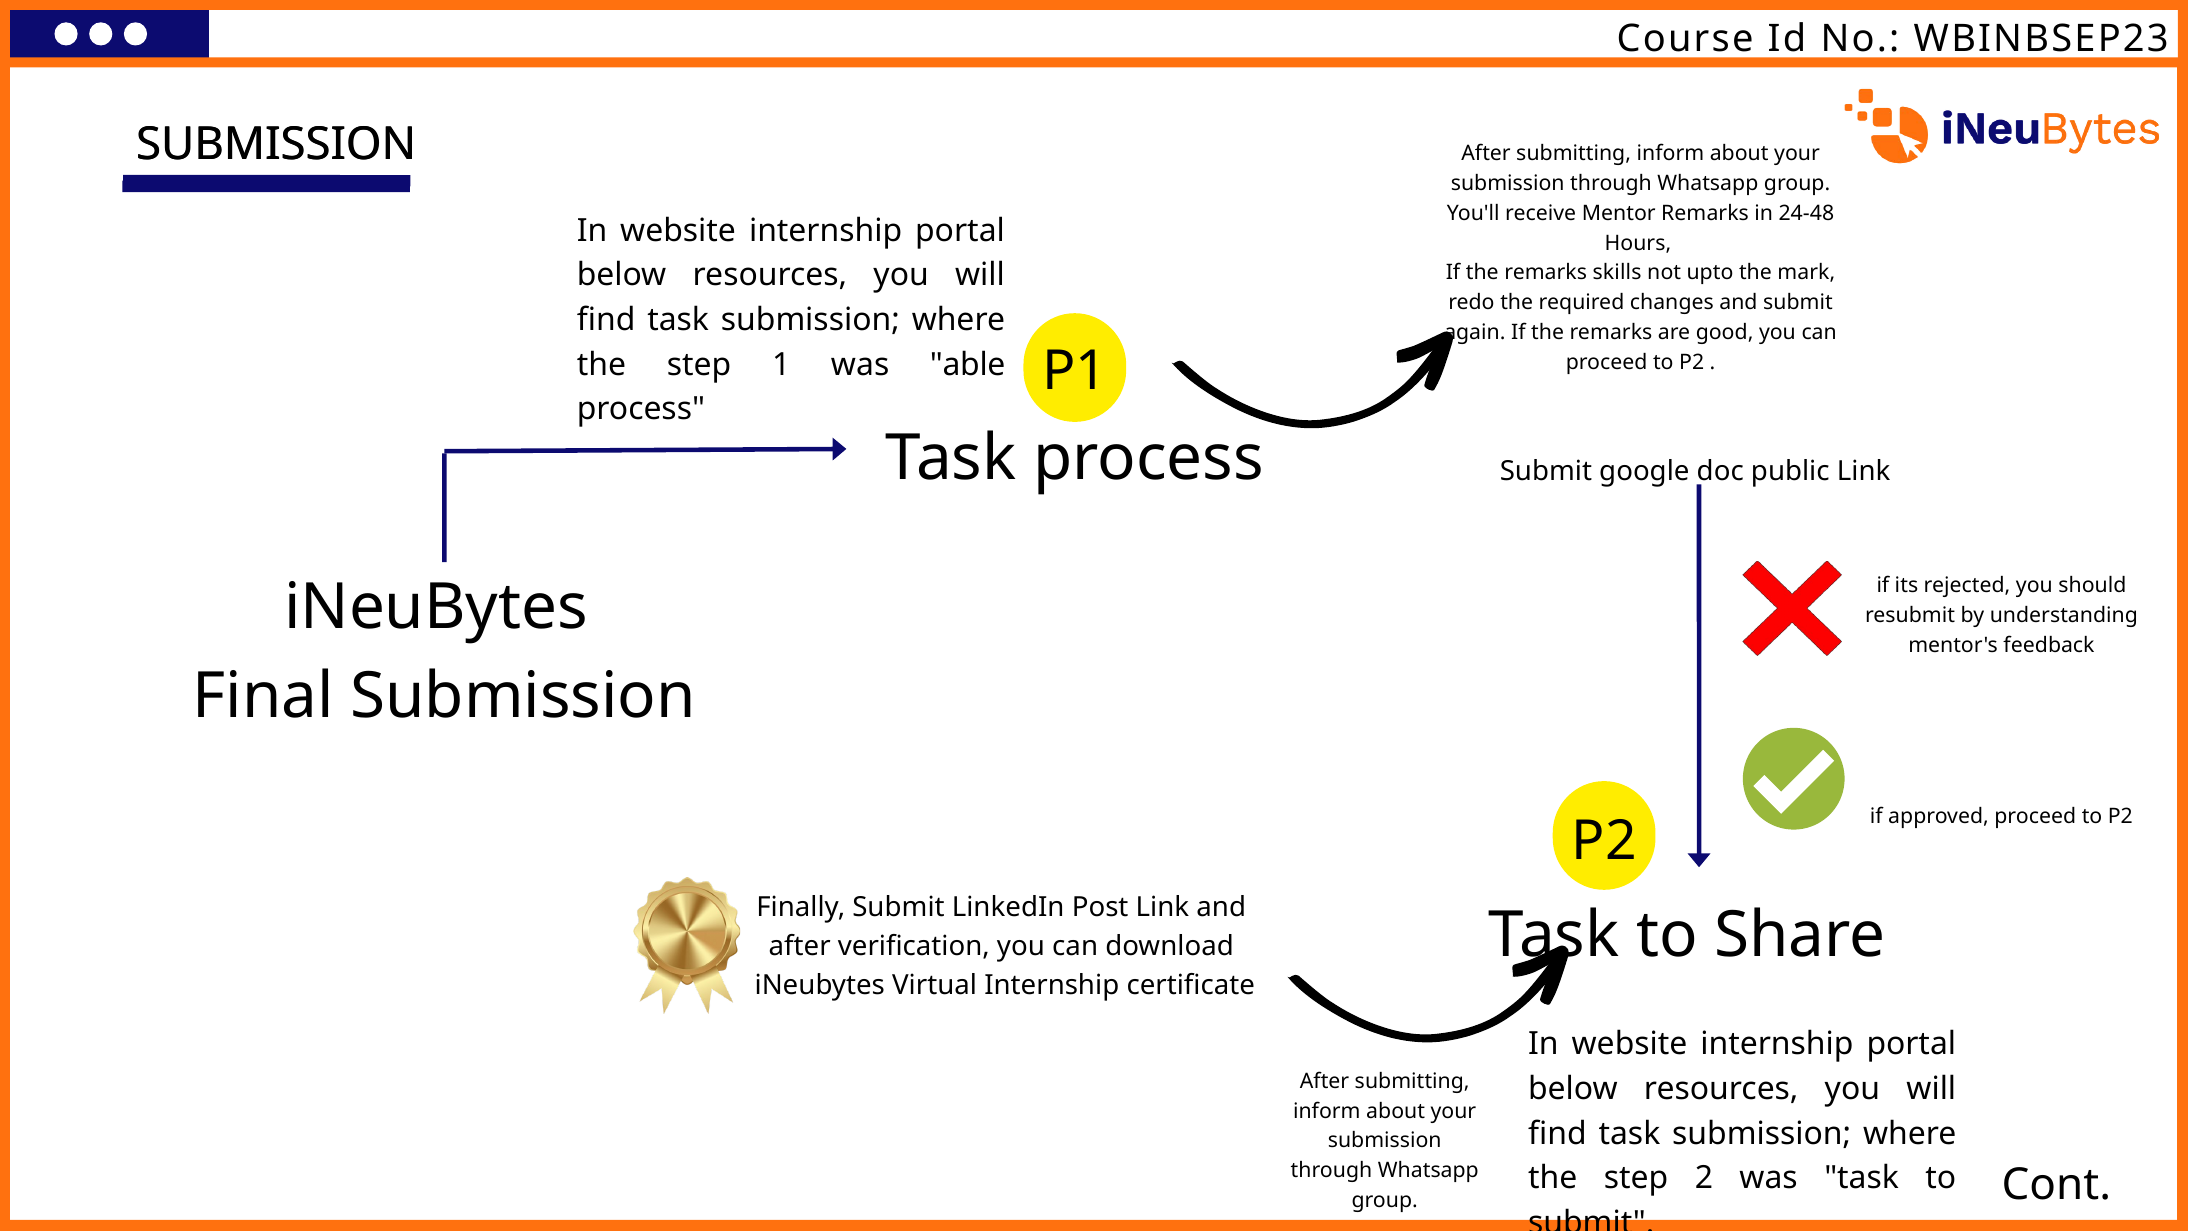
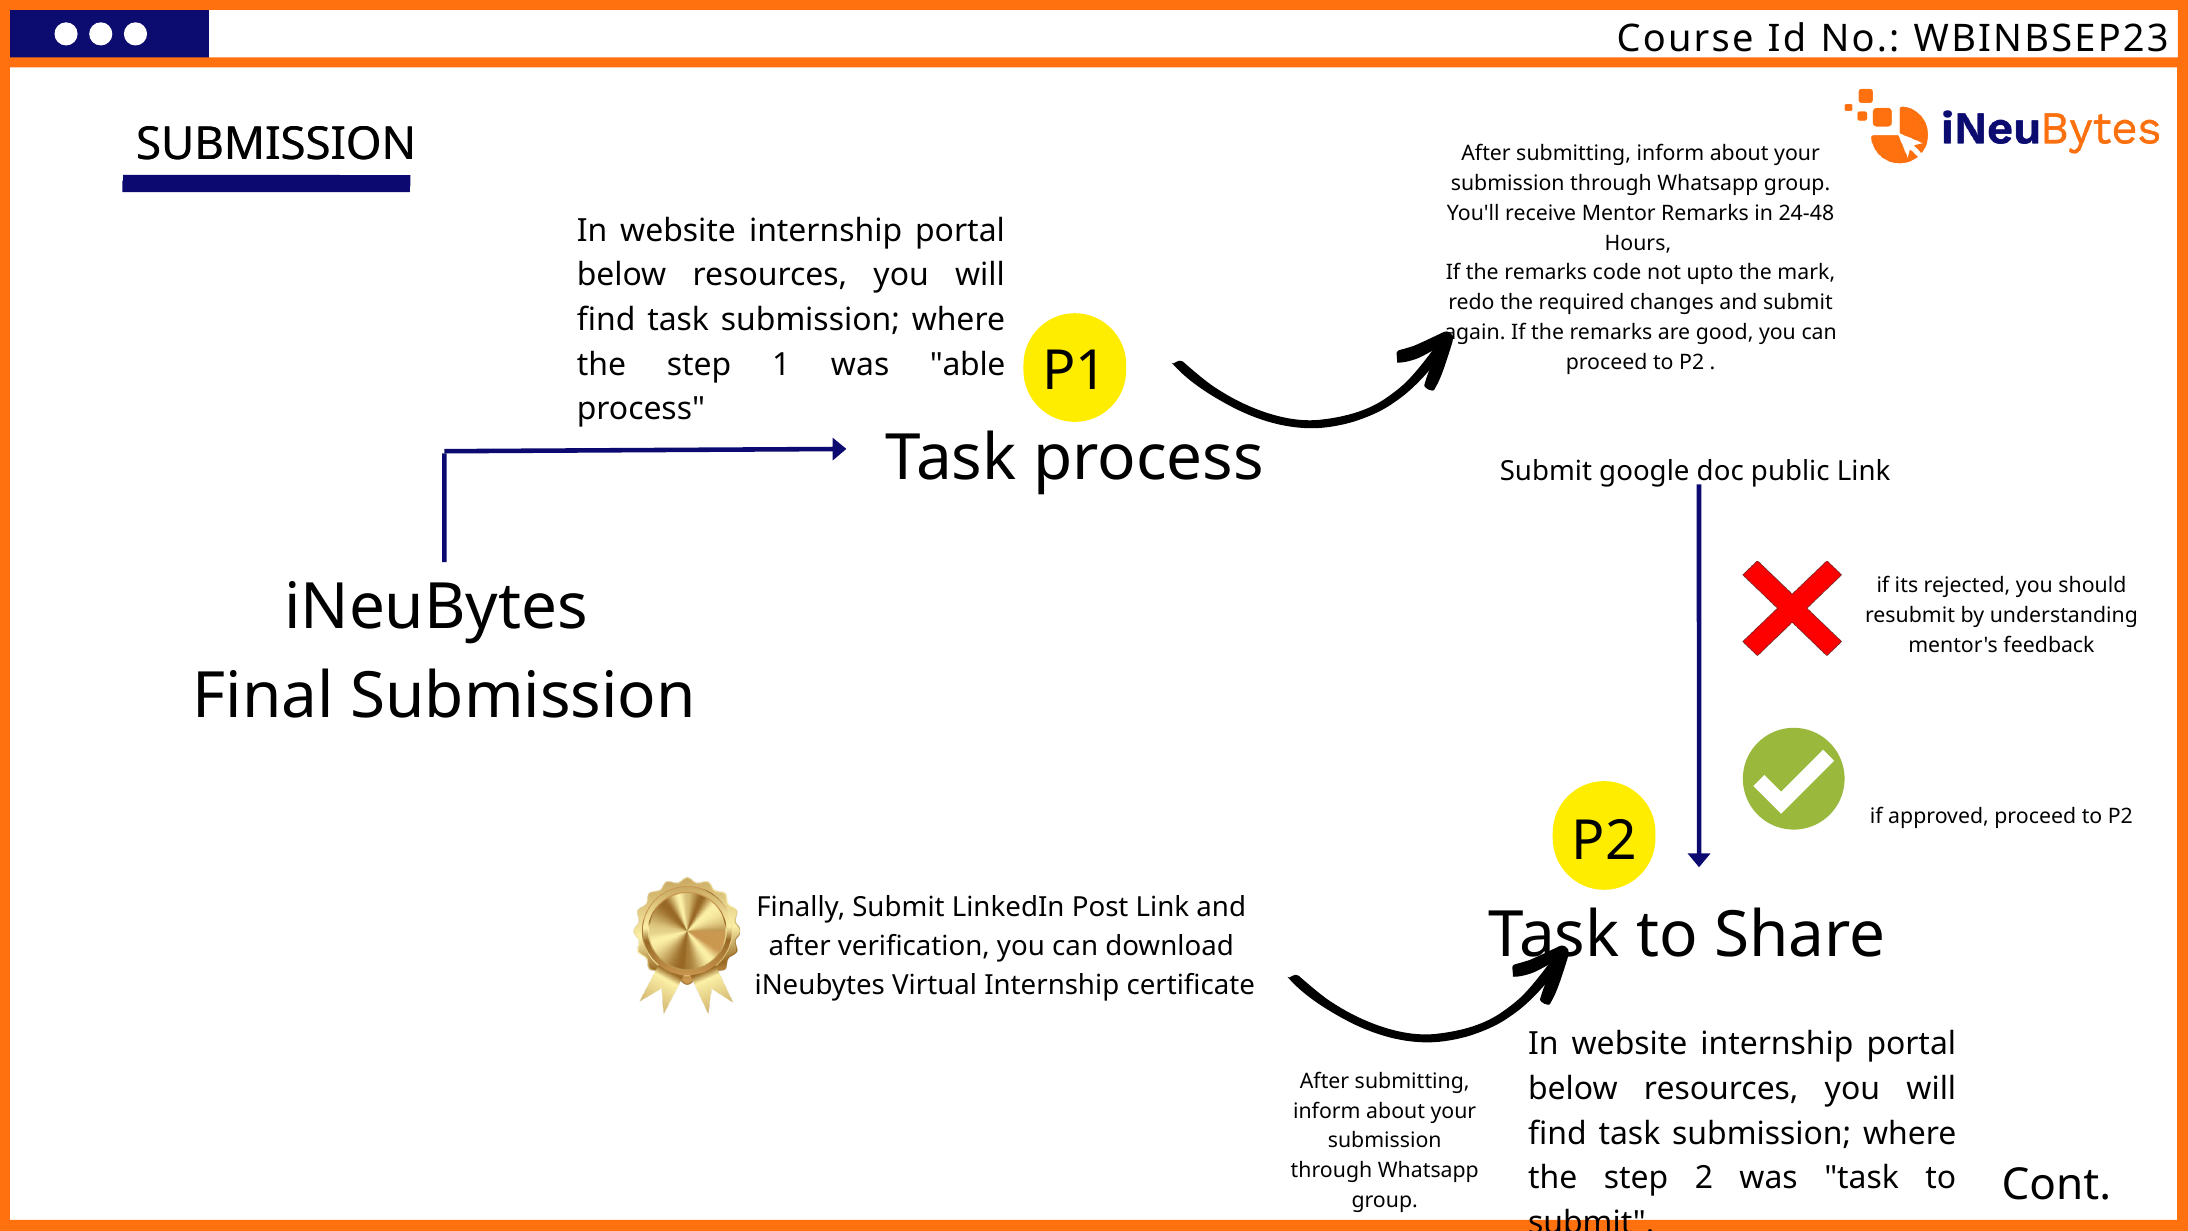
skills: skills -> code
